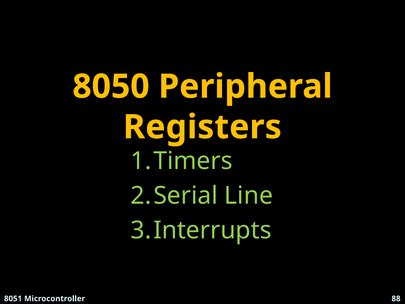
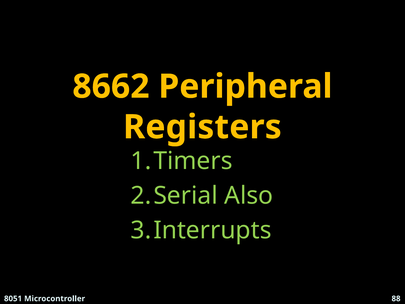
8050: 8050 -> 8662
Line: Line -> Also
